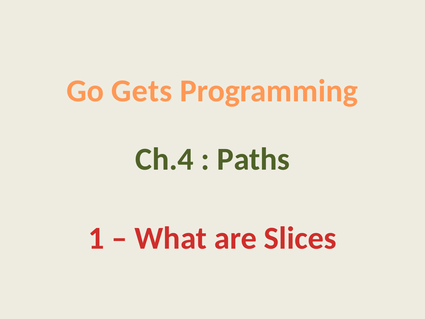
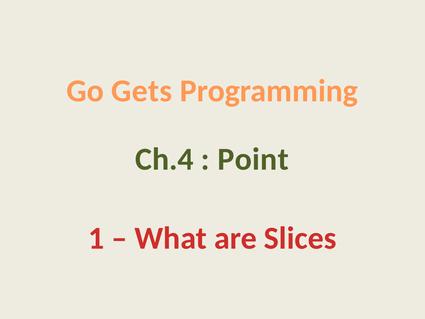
Paths: Paths -> Point
